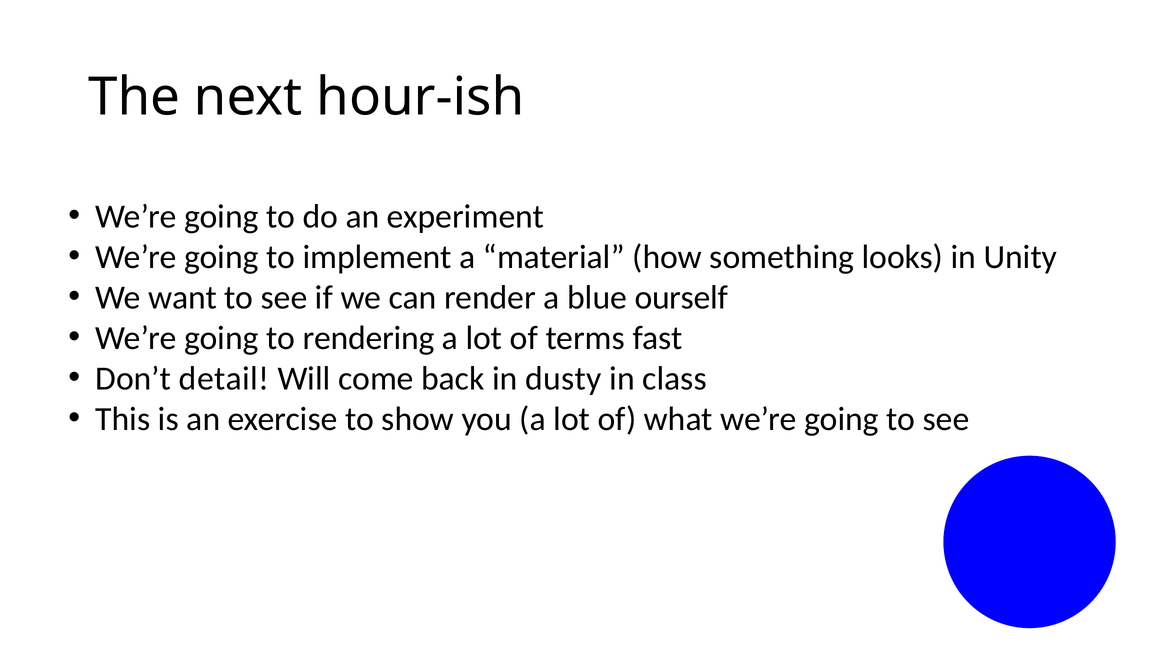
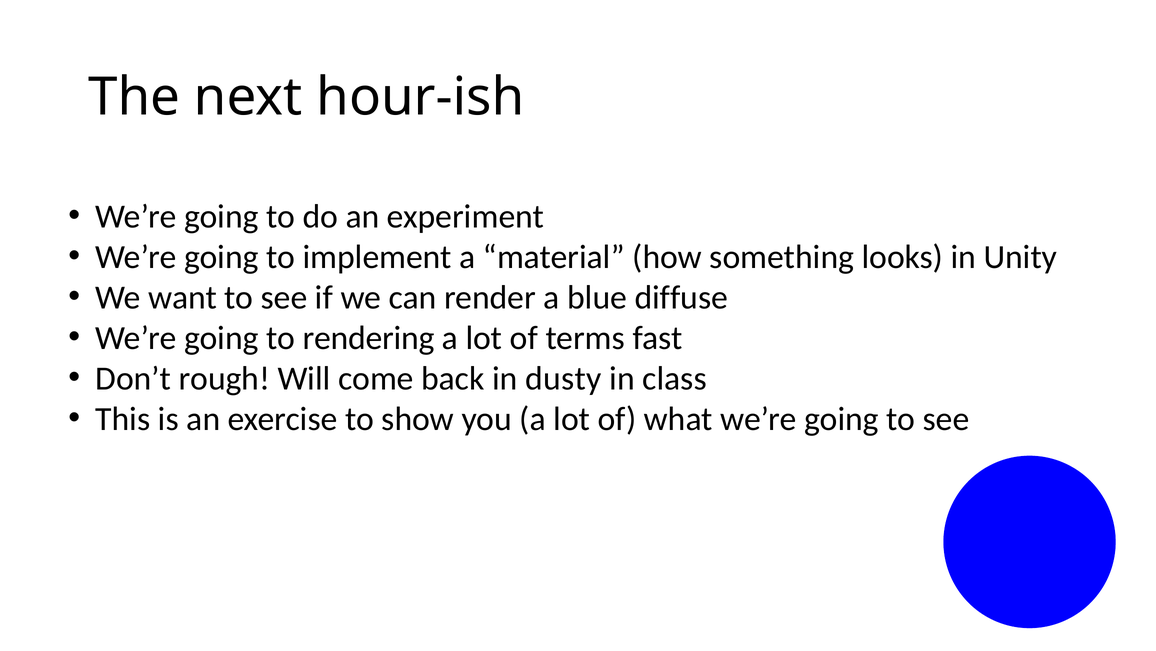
ourself: ourself -> diffuse
detail: detail -> rough
